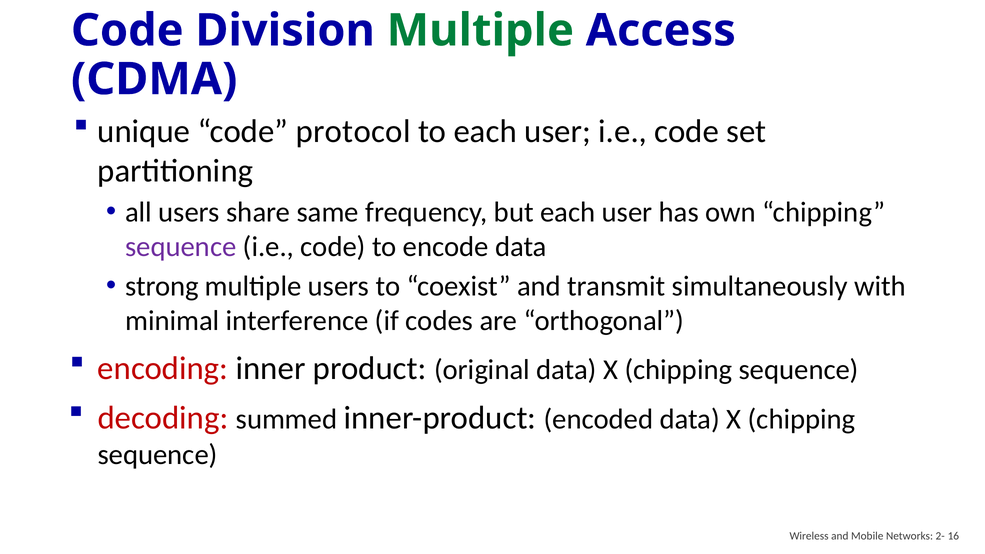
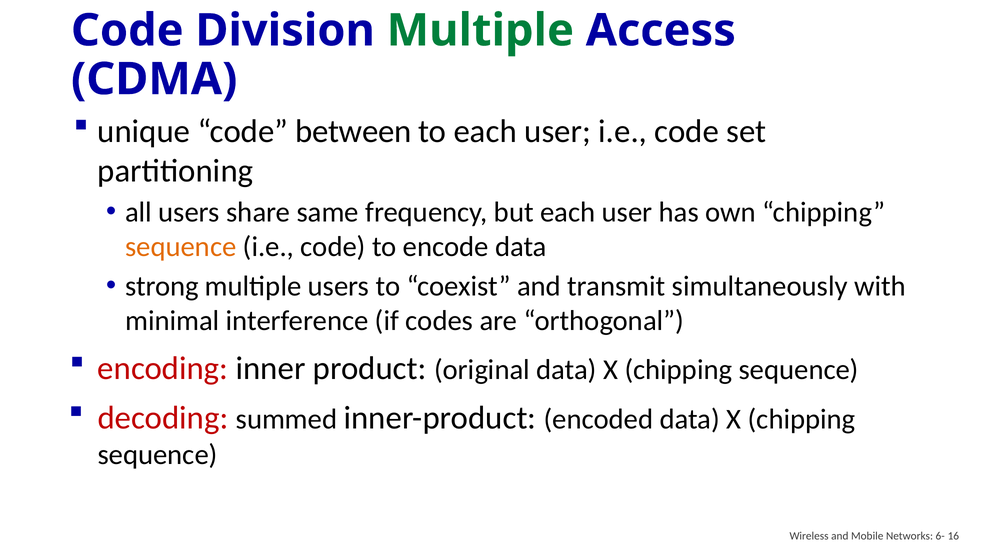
protocol: protocol -> between
sequence at (181, 247) colour: purple -> orange
2-: 2- -> 6-
